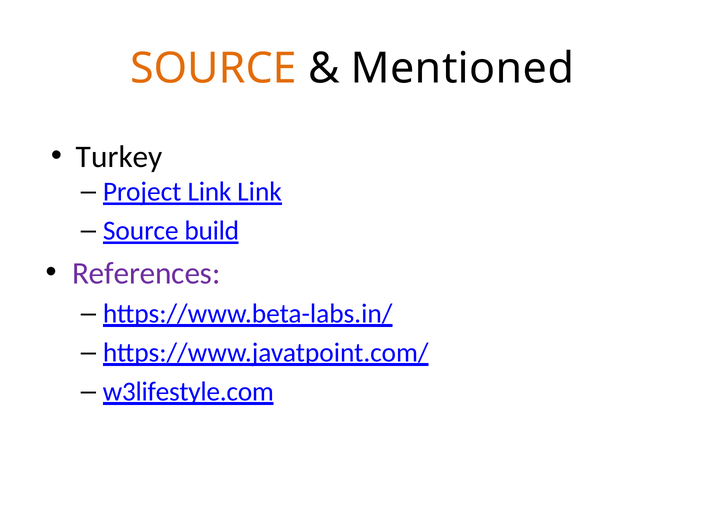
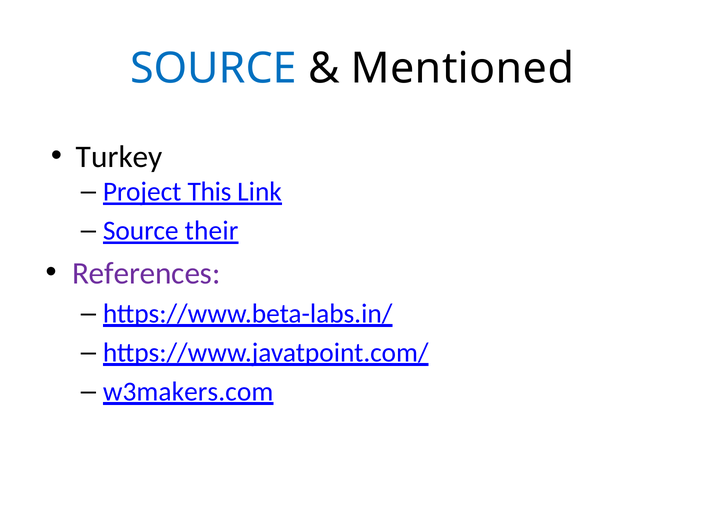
SOURCE at (213, 68) colour: orange -> blue
Project Link: Link -> This
build: build -> their
w3lifestyle.com: w3lifestyle.com -> w3makers.com
